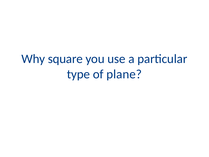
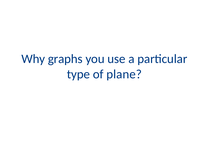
square: square -> graphs
